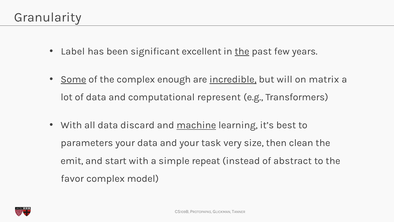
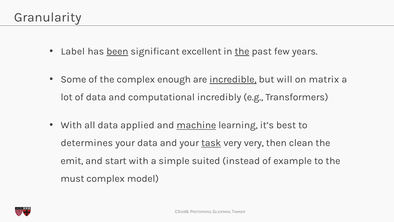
been underline: none -> present
Some underline: present -> none
represent: represent -> incredibly
discard: discard -> applied
parameters: parameters -> determines
task underline: none -> present
very size: size -> very
repeat: repeat -> suited
abstract: abstract -> example
favor: favor -> must
